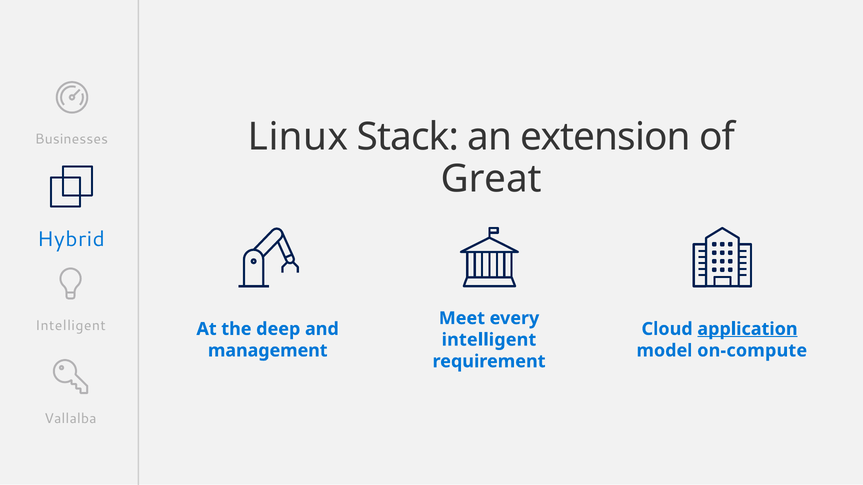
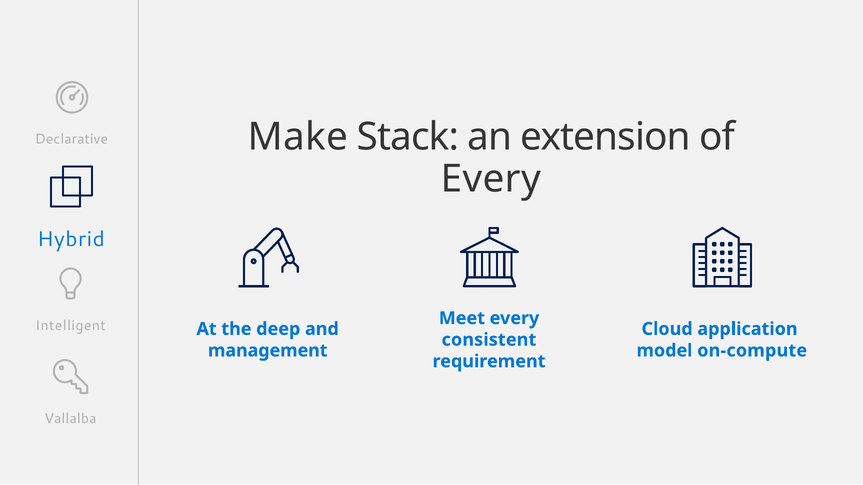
Linux: Linux -> Make
Businesses: Businesses -> Declarative
Great at (491, 179): Great -> Every
application underline: present -> none
intelligent at (489, 340): intelligent -> consistent
